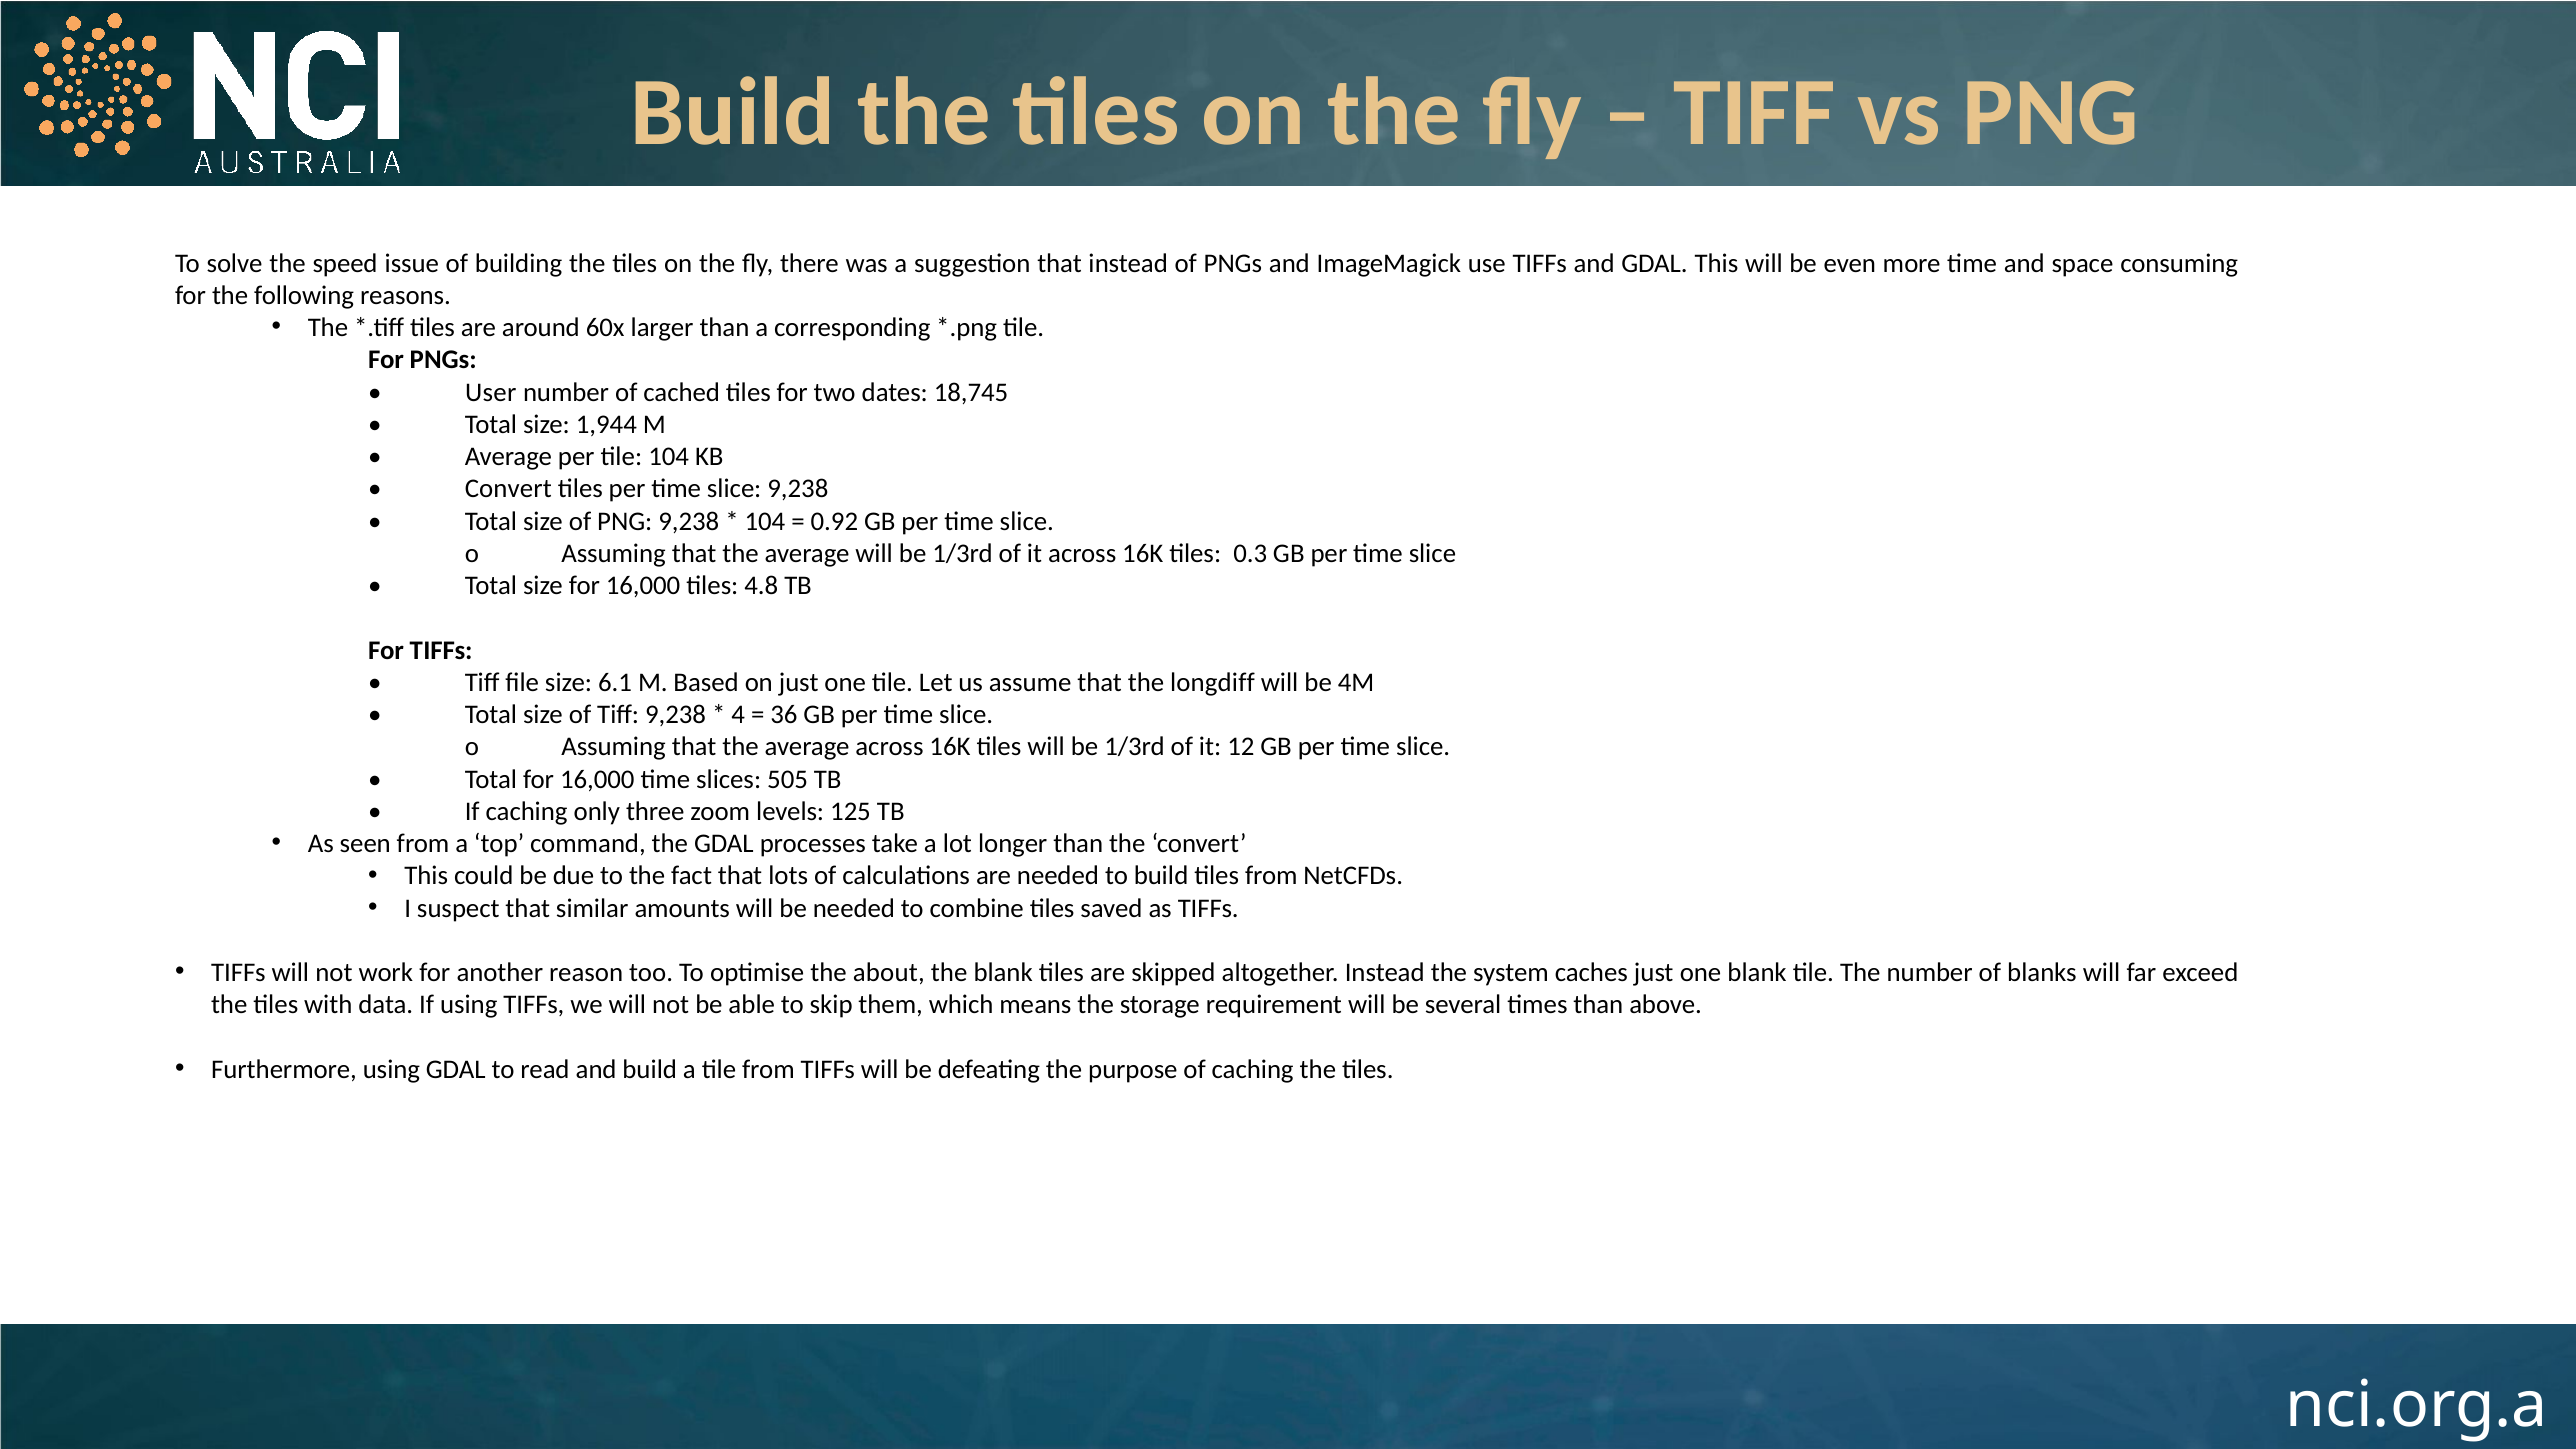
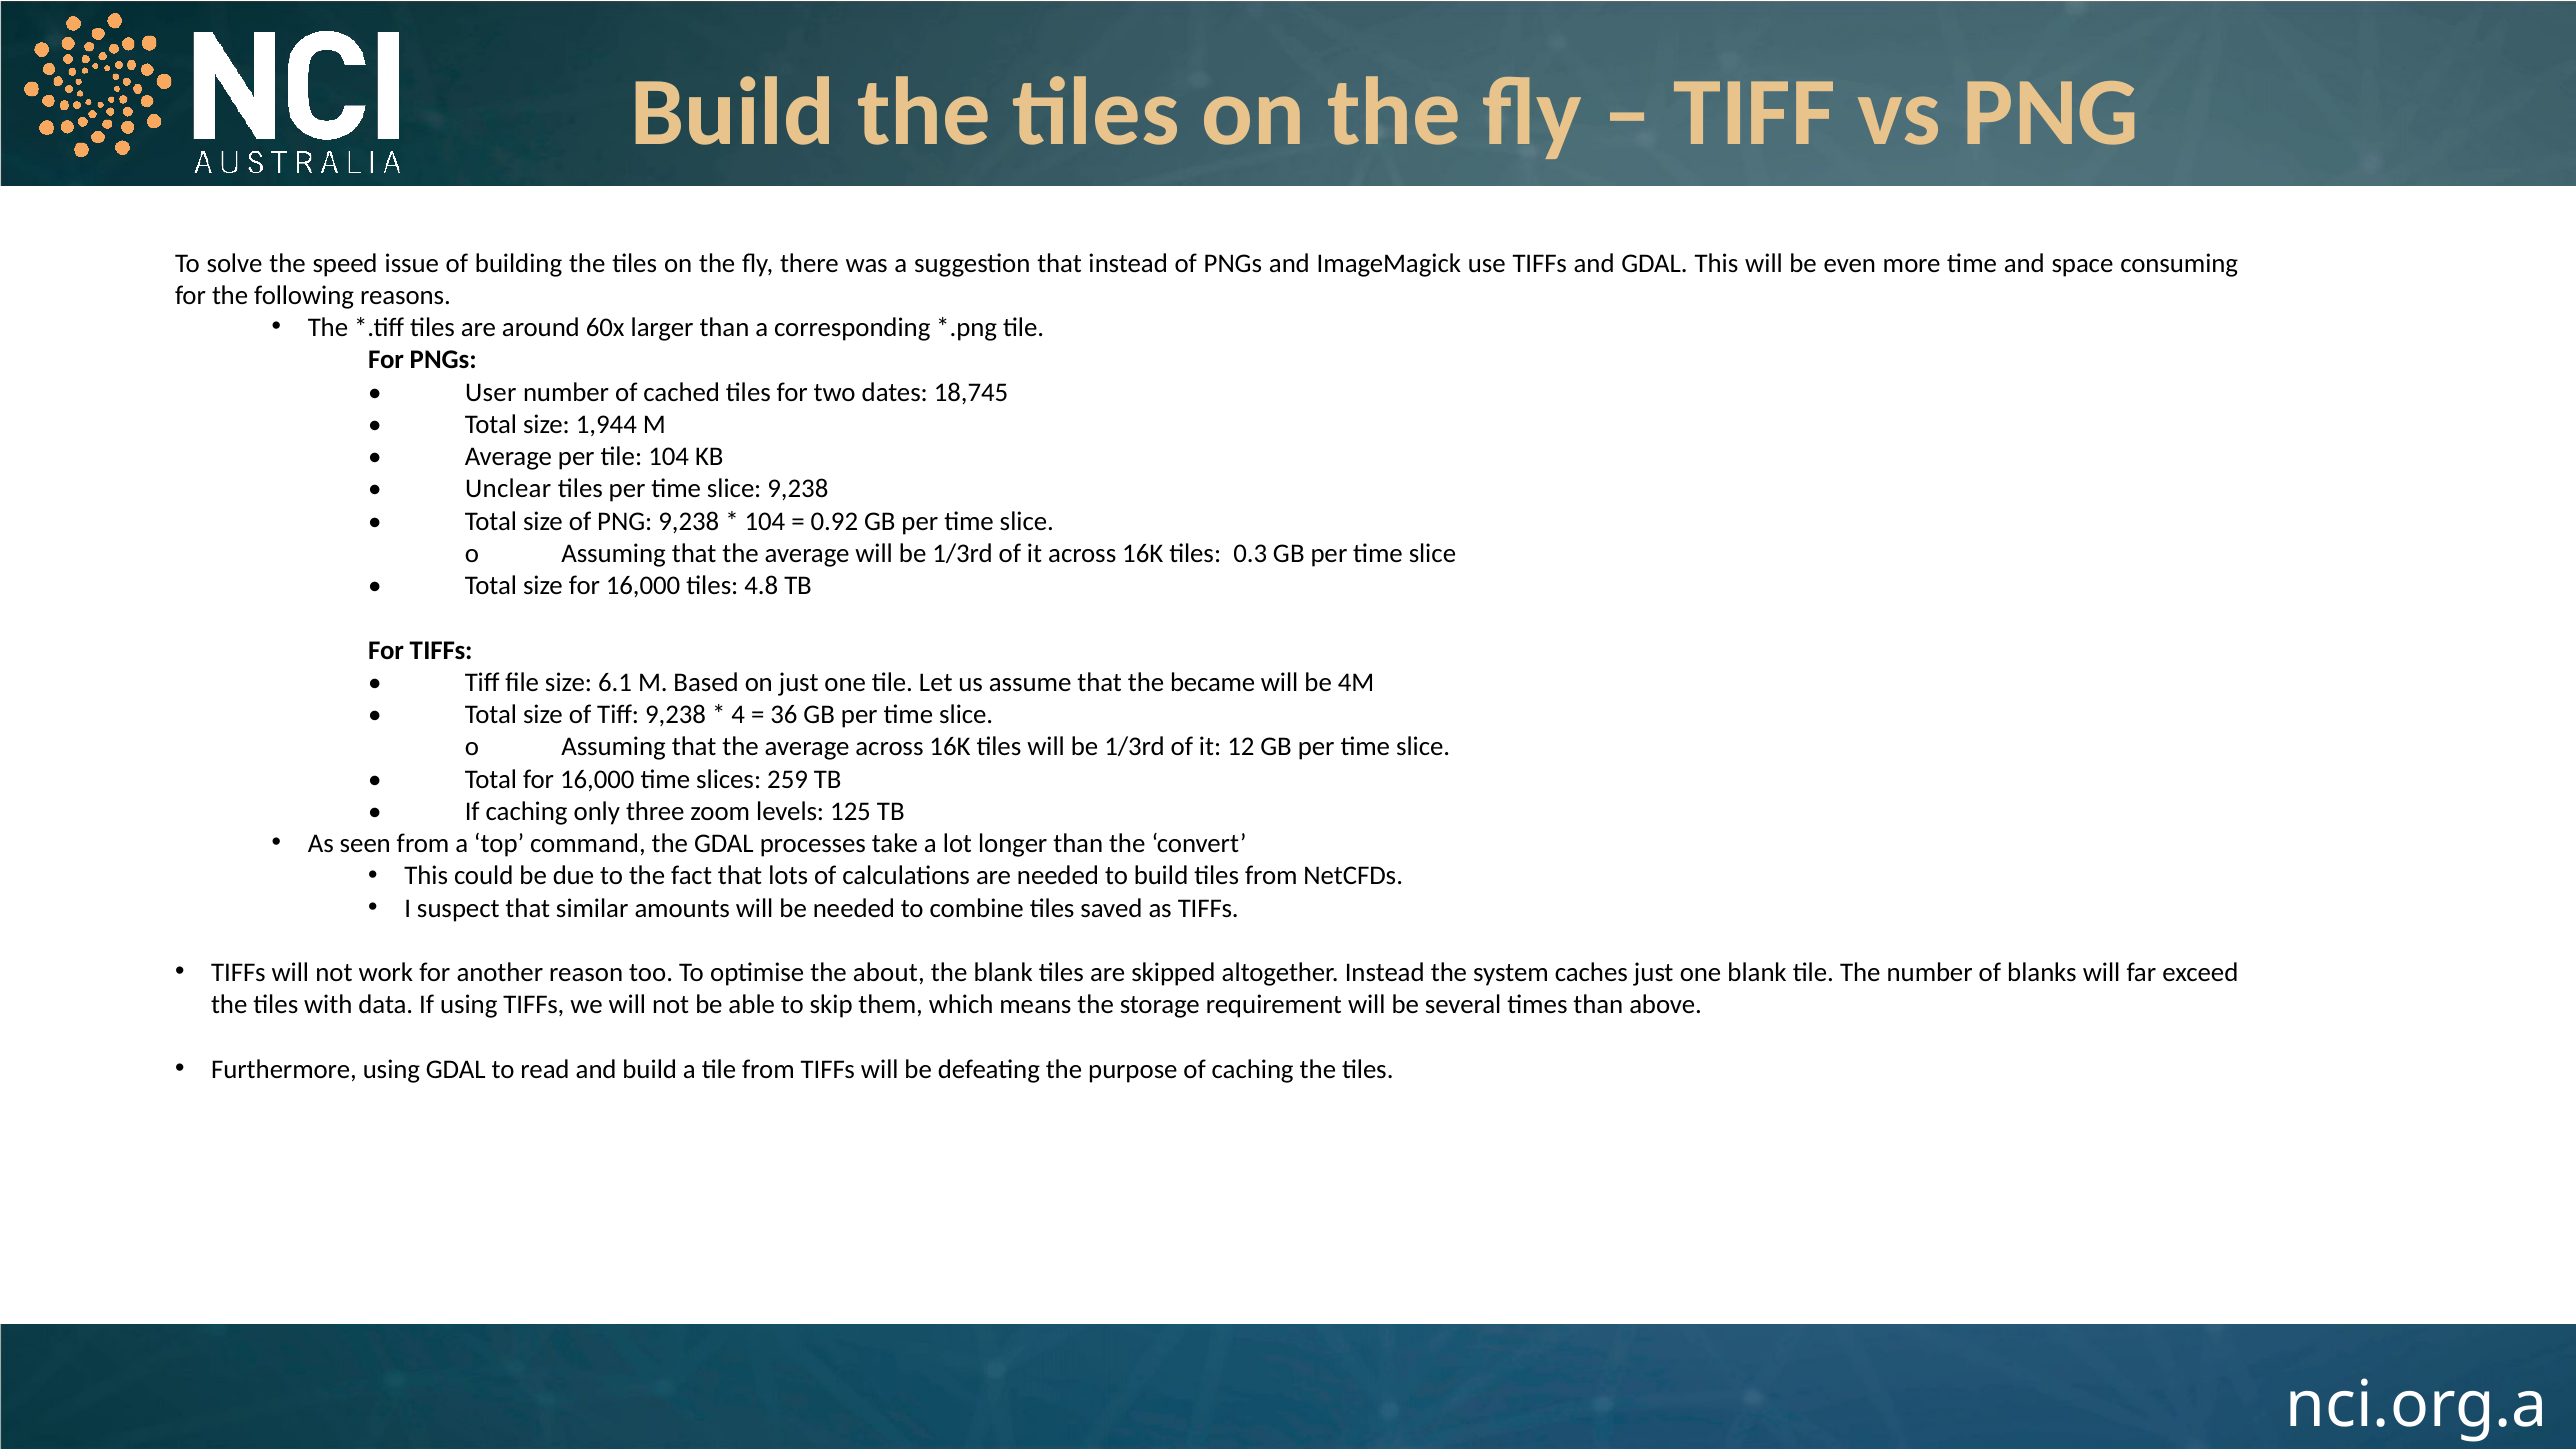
Convert at (508, 489): Convert -> Unclear
longdiff: longdiff -> became
505: 505 -> 259
